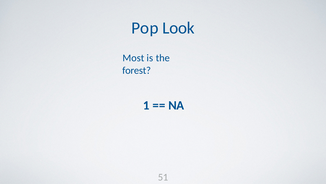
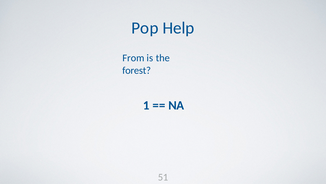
Look: Look -> Help
Most: Most -> From
